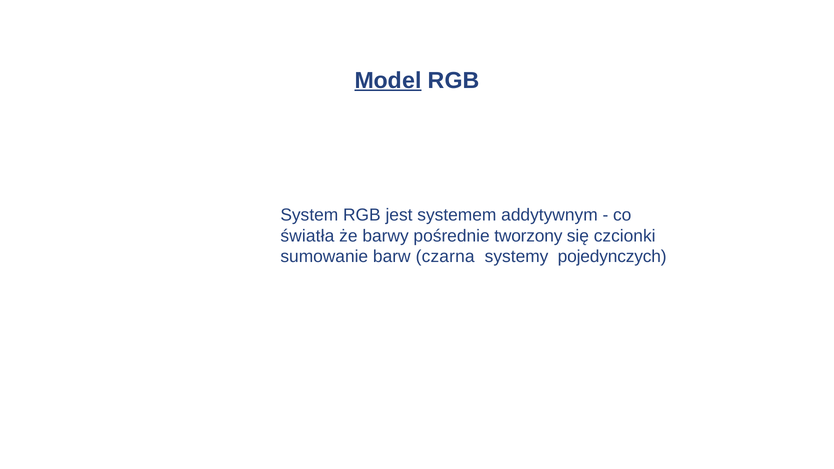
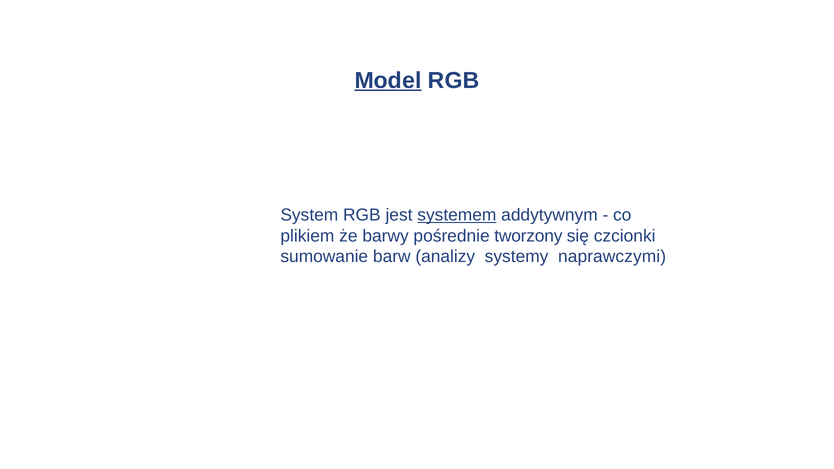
systemem underline: none -> present
światła: światła -> plikiem
czarna: czarna -> analizy
pojedynczych: pojedynczych -> naprawczymi
